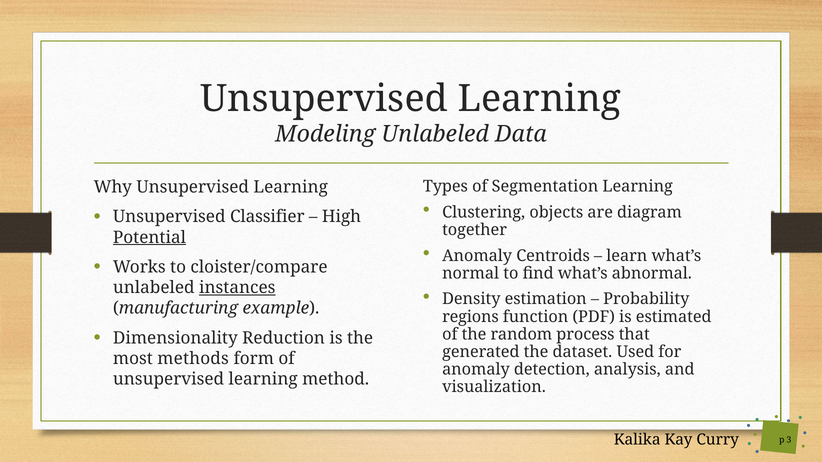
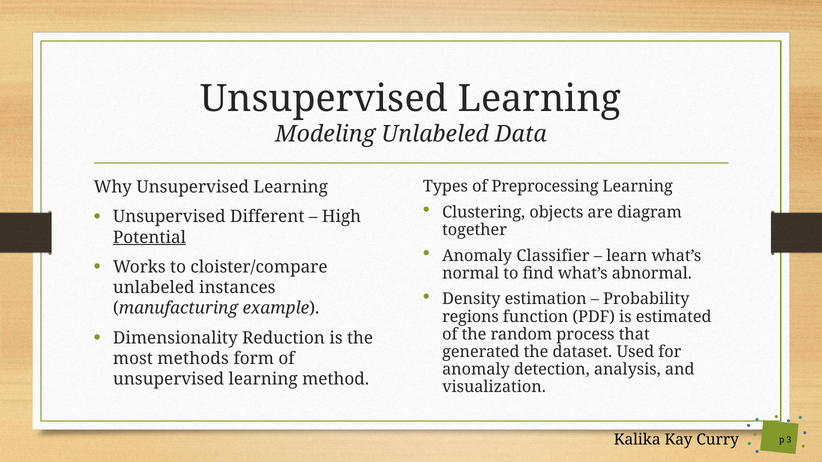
Segmentation: Segmentation -> Preprocessing
Classifier: Classifier -> Different
Centroids: Centroids -> Classifier
instances underline: present -> none
